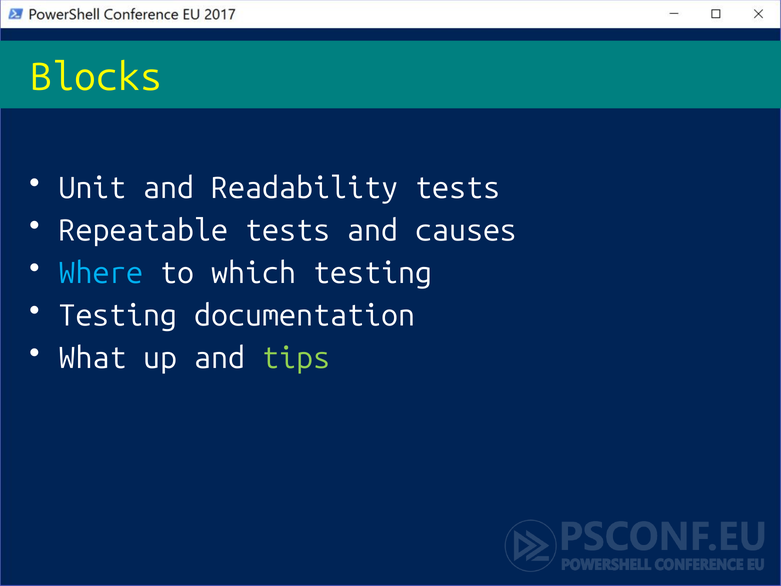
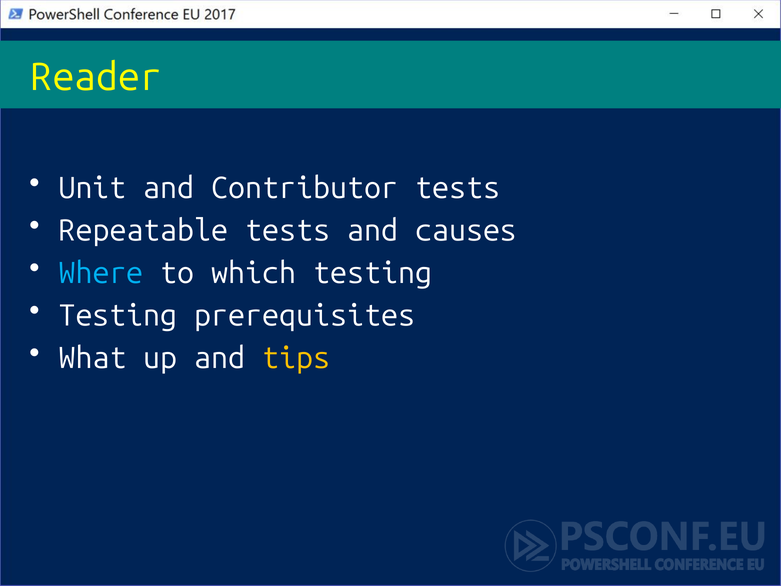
Blocks: Blocks -> Reader
Readability: Readability -> Contributor
documentation: documentation -> prerequisites
tips colour: light green -> yellow
